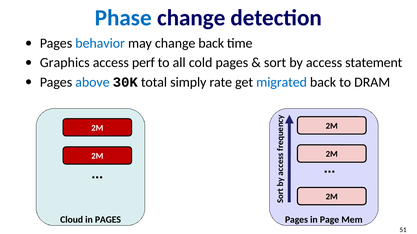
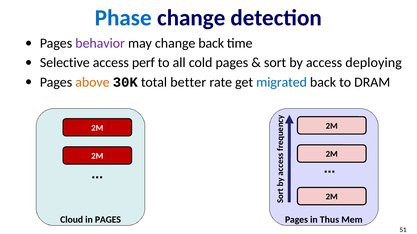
behavior colour: blue -> purple
Graphics: Graphics -> Selective
statement: statement -> deploying
above colour: blue -> orange
simply: simply -> better
Page: Page -> Thus
